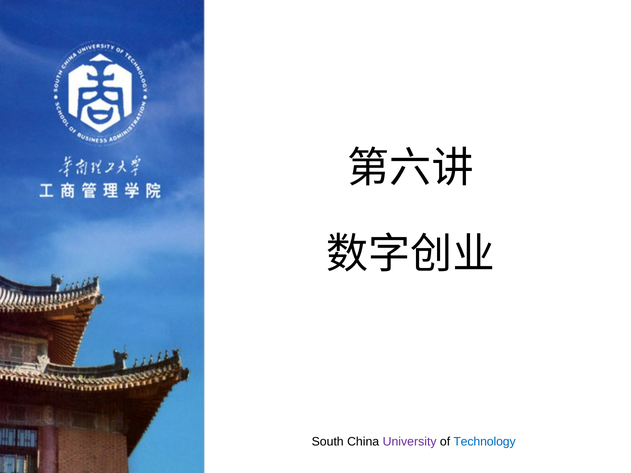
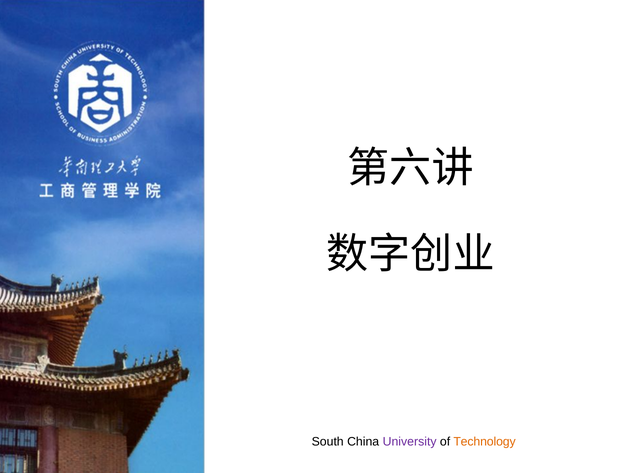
Technology colour: blue -> orange
